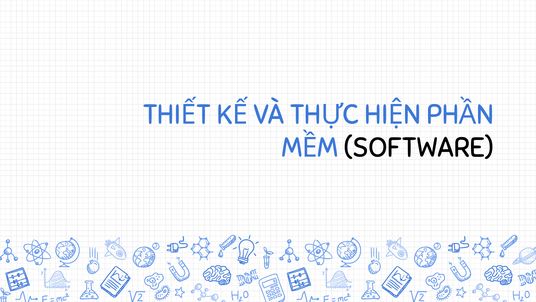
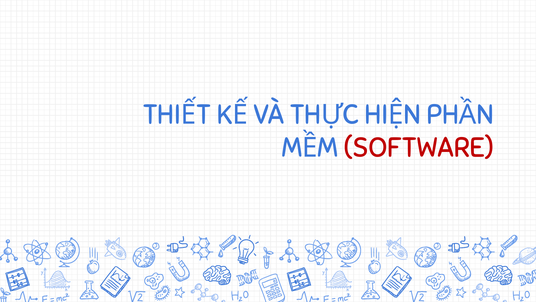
SOFTWARE colour: black -> red
